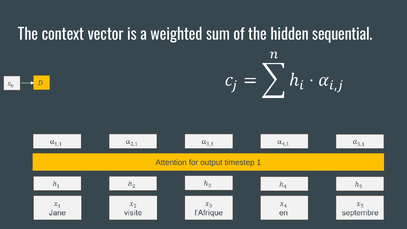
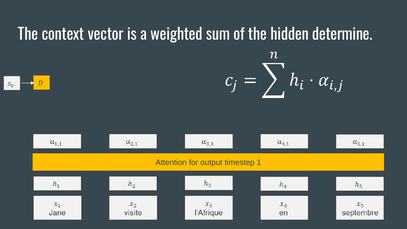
sequential: sequential -> determine
